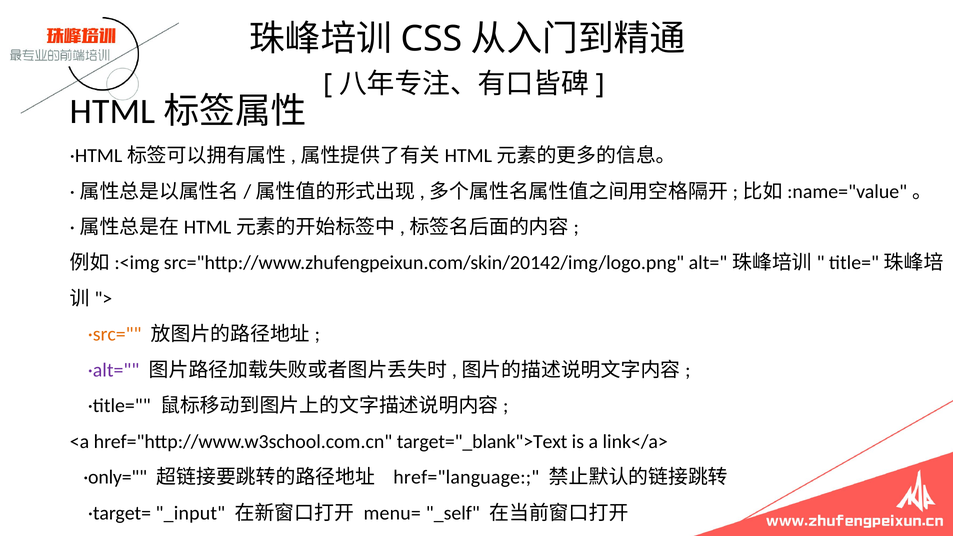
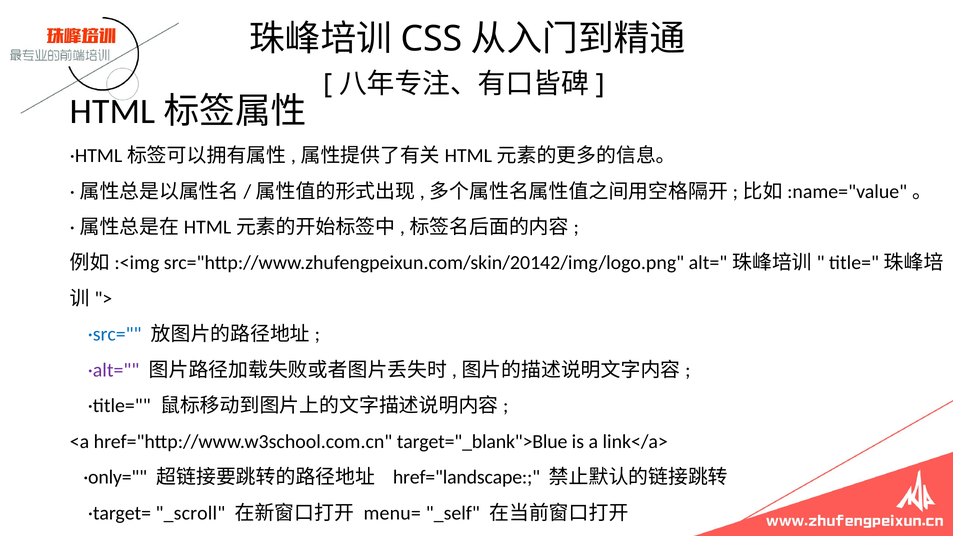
·src= colour: orange -> blue
target="_blank">Text: target="_blank">Text -> target="_blank">Blue
href="language: href="language -> href="landscape
_input: _input -> _scroll
